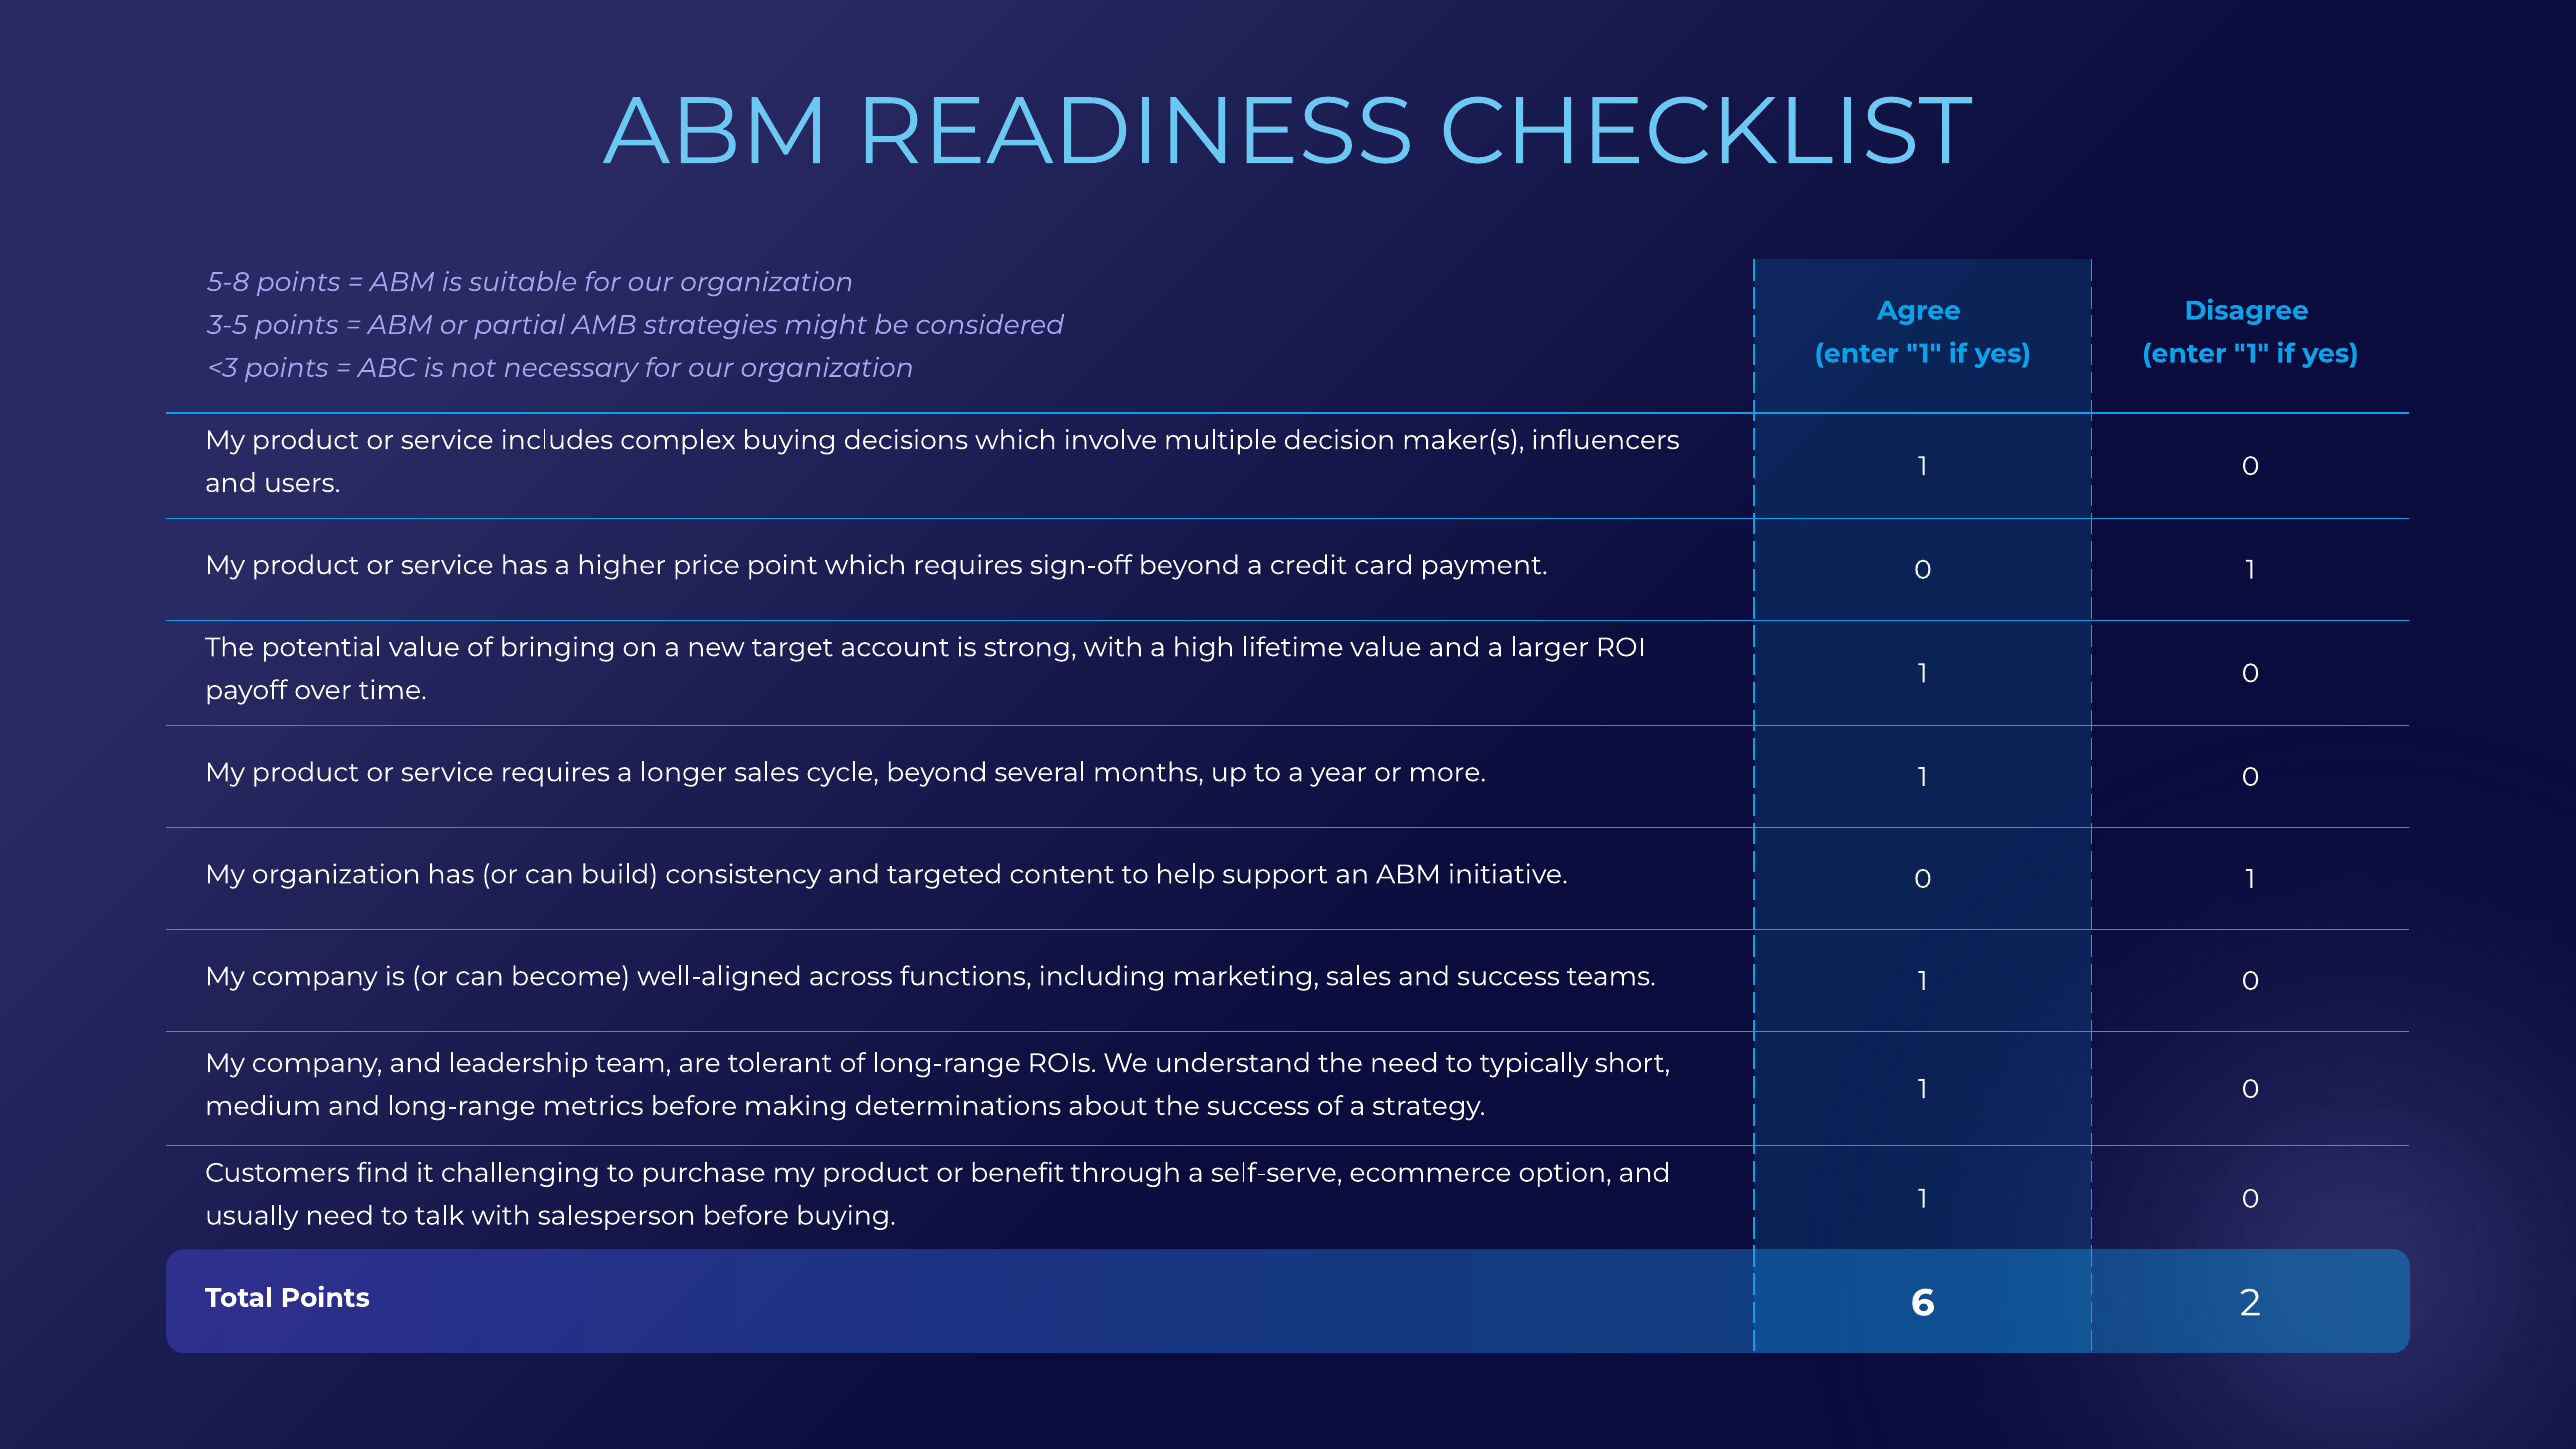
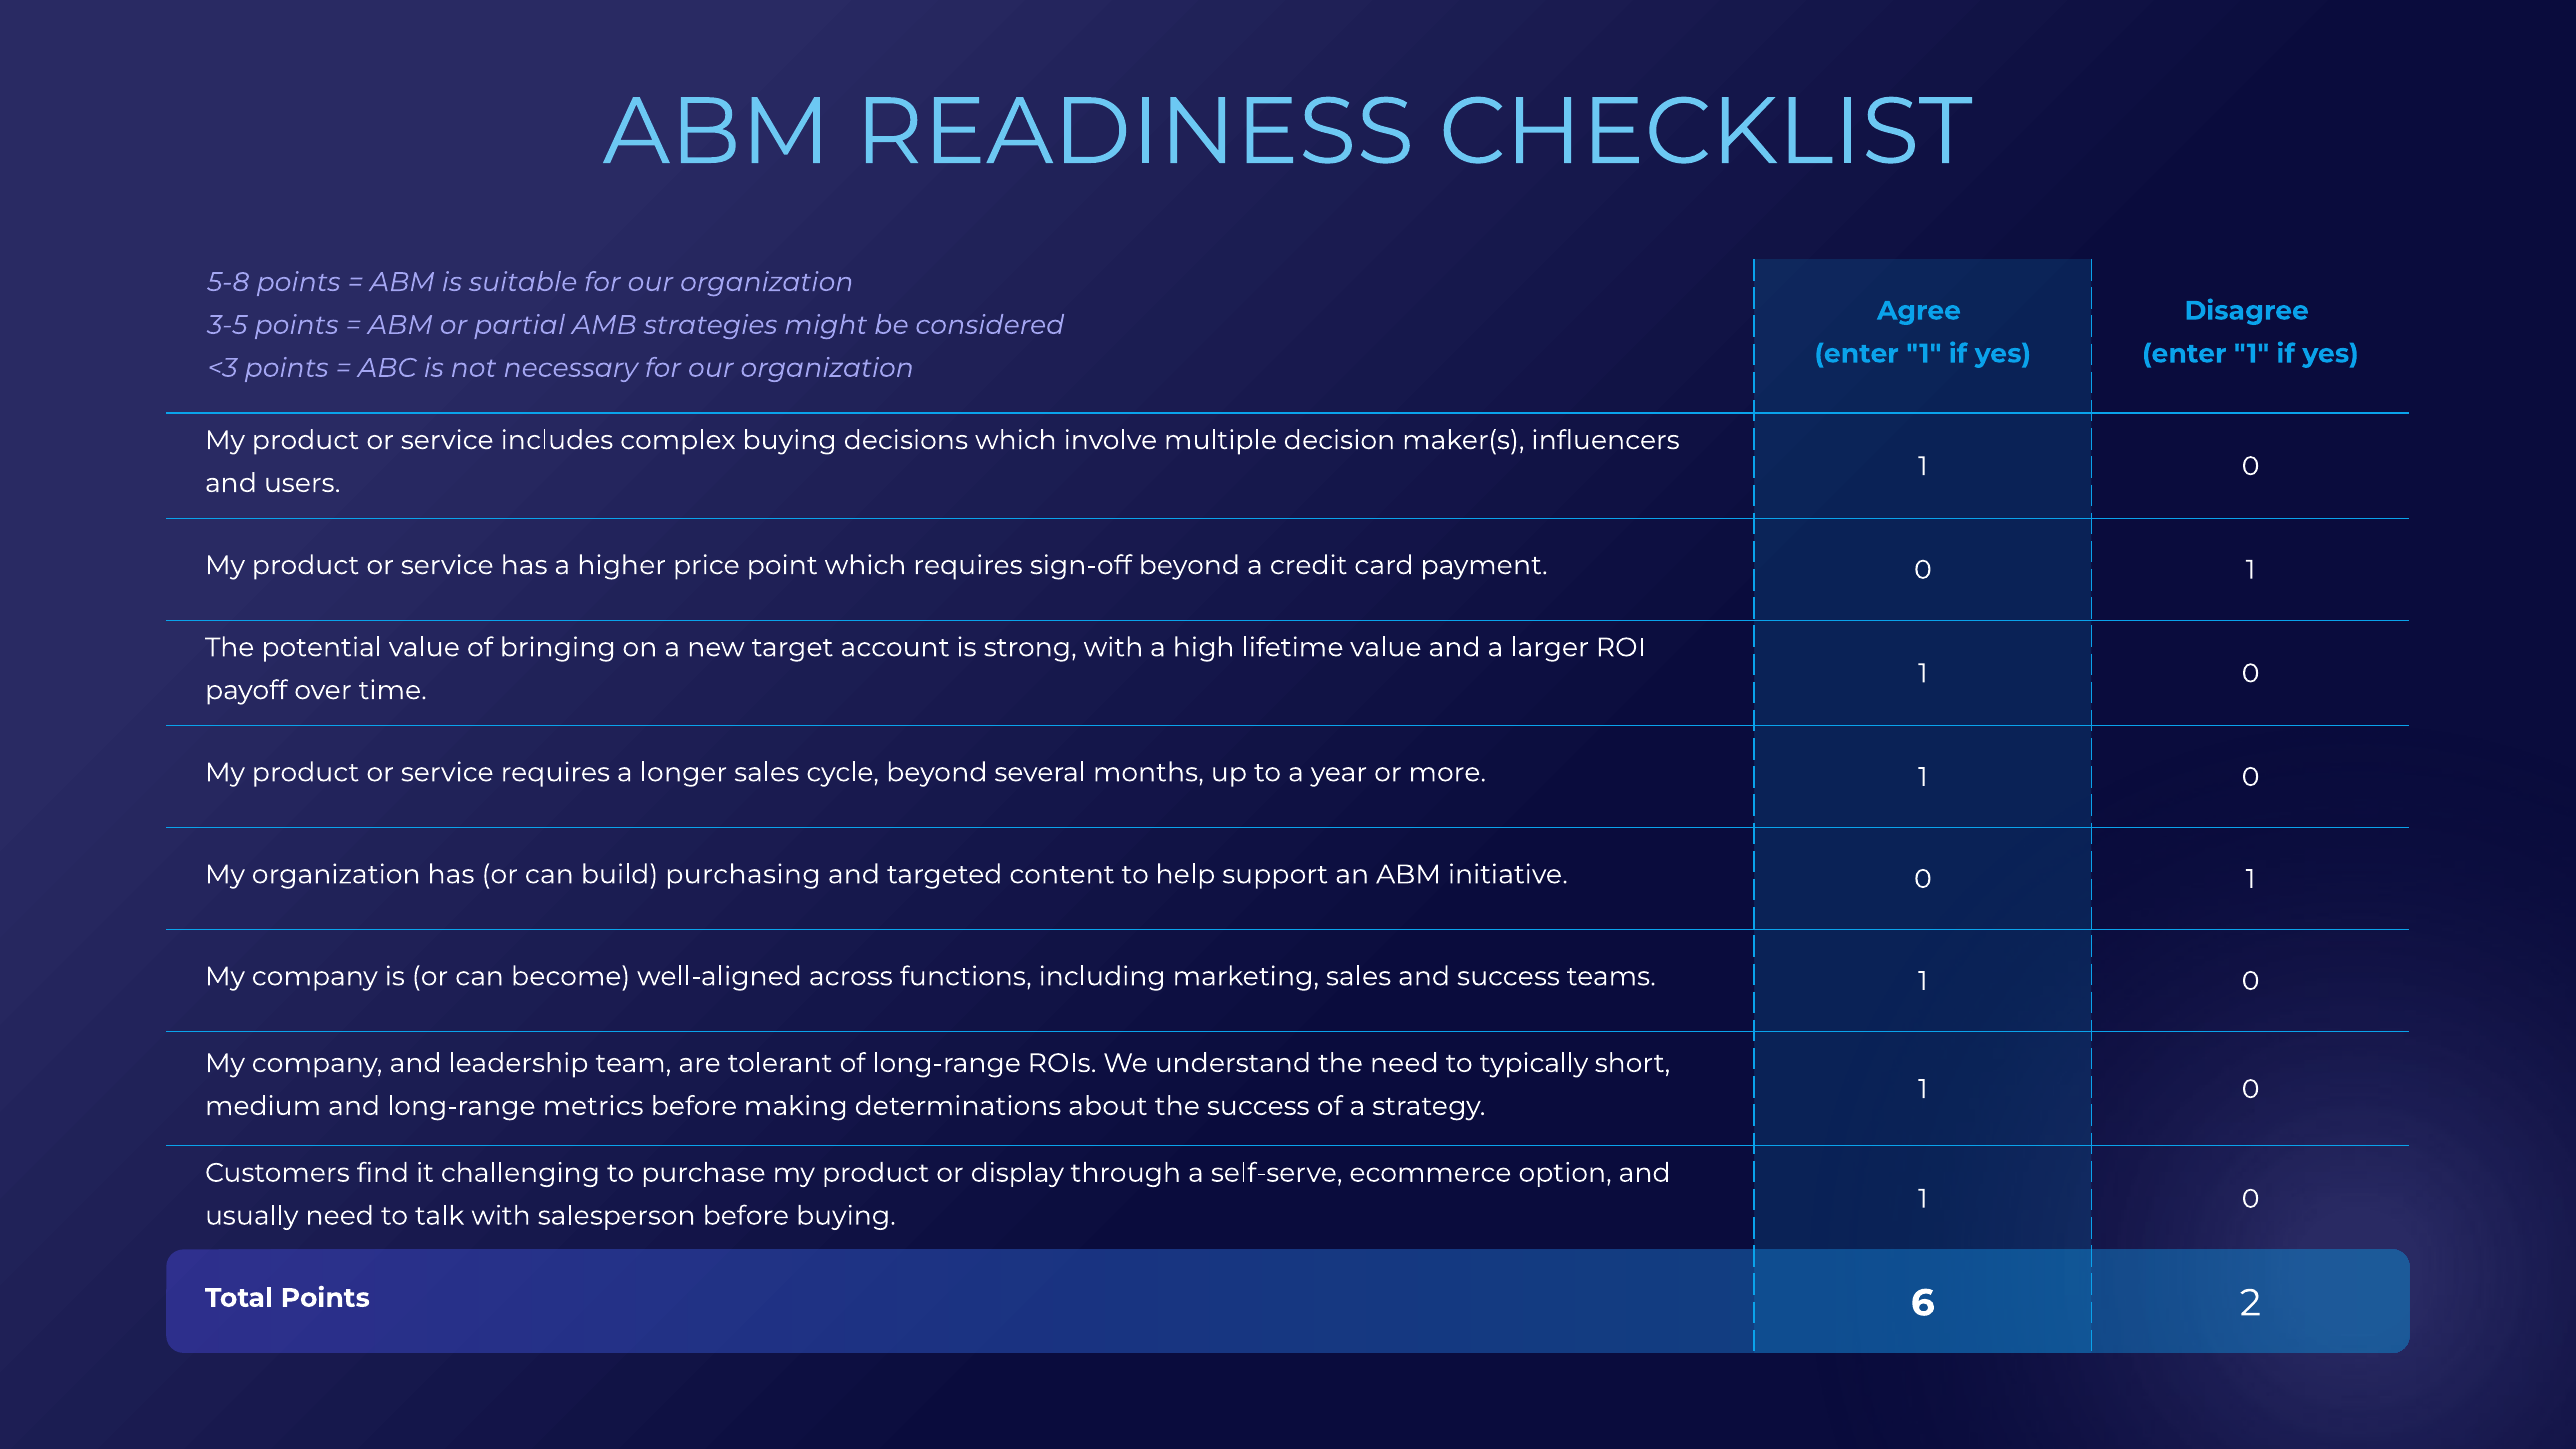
consistency: consistency -> purchasing
benefit: benefit -> display
